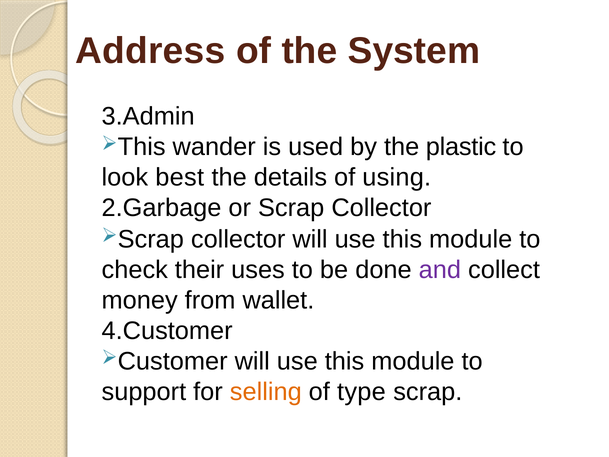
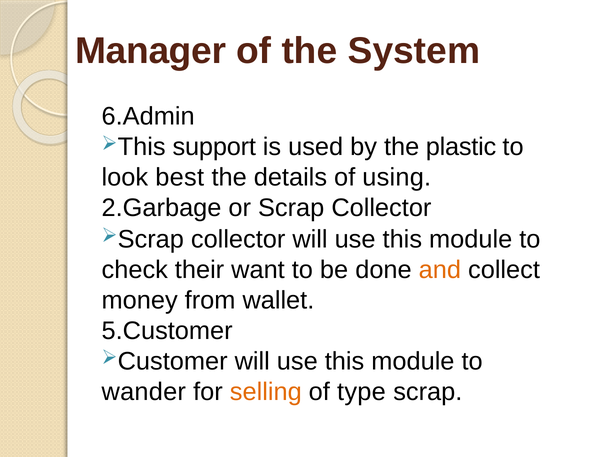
Address: Address -> Manager
3.Admin: 3.Admin -> 6.Admin
wander: wander -> support
uses: uses -> want
and colour: purple -> orange
4.Customer: 4.Customer -> 5.Customer
support: support -> wander
